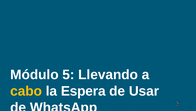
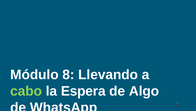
5: 5 -> 8
cabo colour: yellow -> light green
Usar: Usar -> Algo
